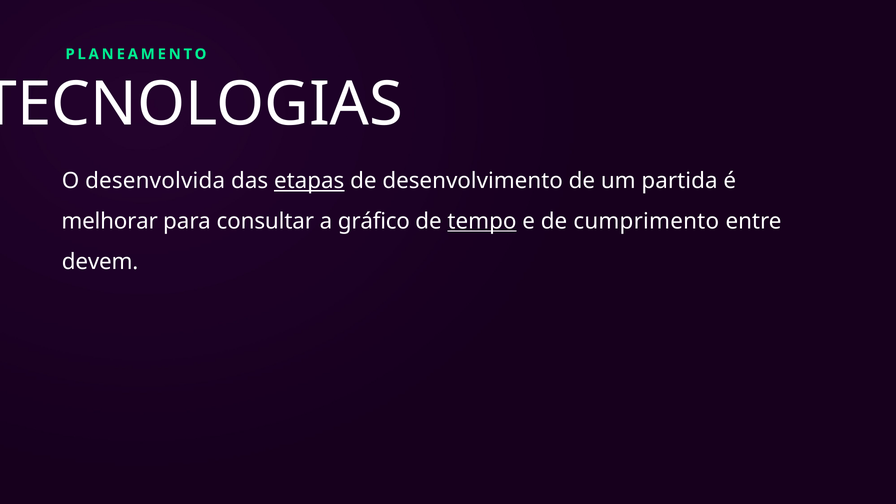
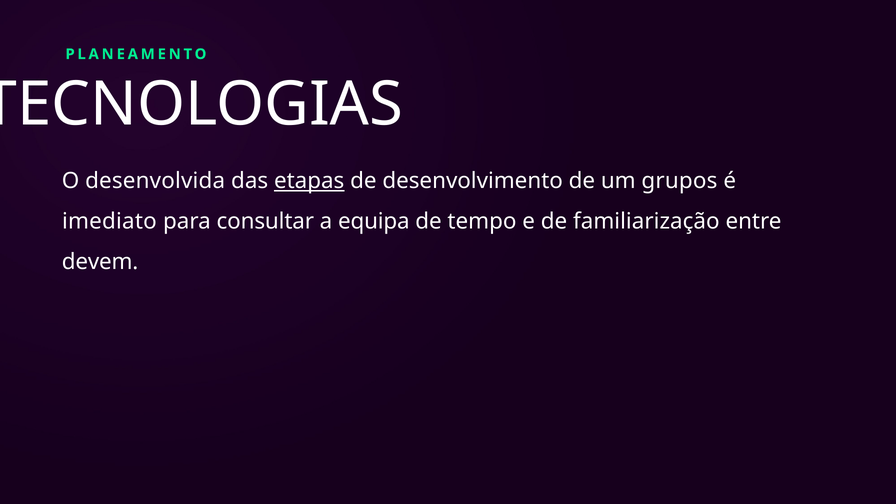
partida: partida -> grupos
melhorar: melhorar -> imediato
gráfico: gráfico -> equipa
tempo underline: present -> none
cumprimento: cumprimento -> familiarização
